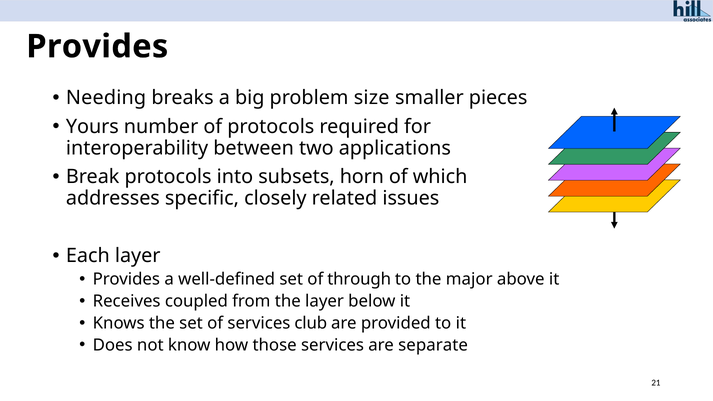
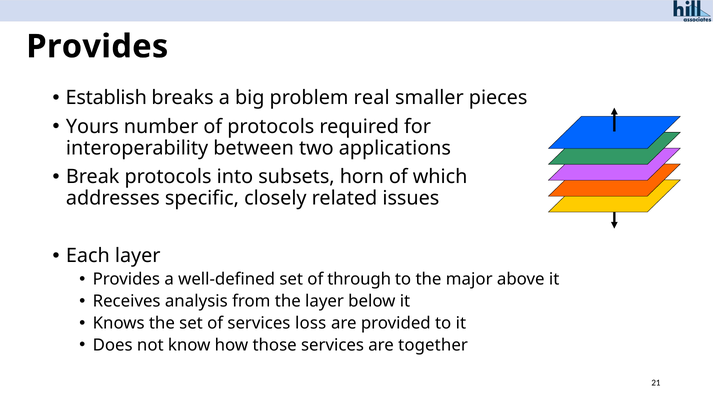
Needing: Needing -> Establish
size: size -> real
coupled: coupled -> analysis
club: club -> loss
separate: separate -> together
